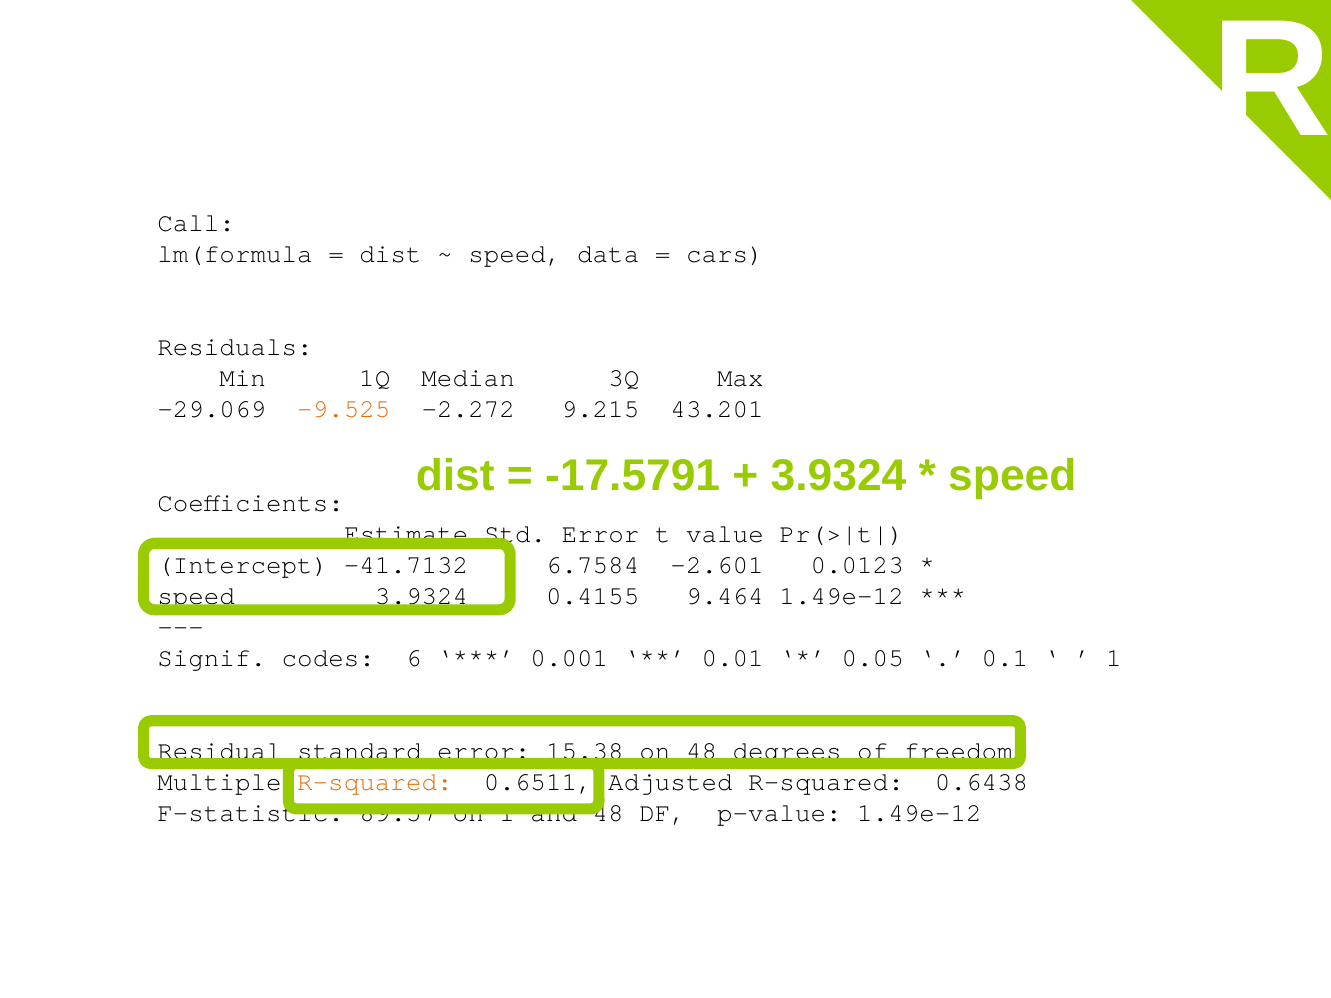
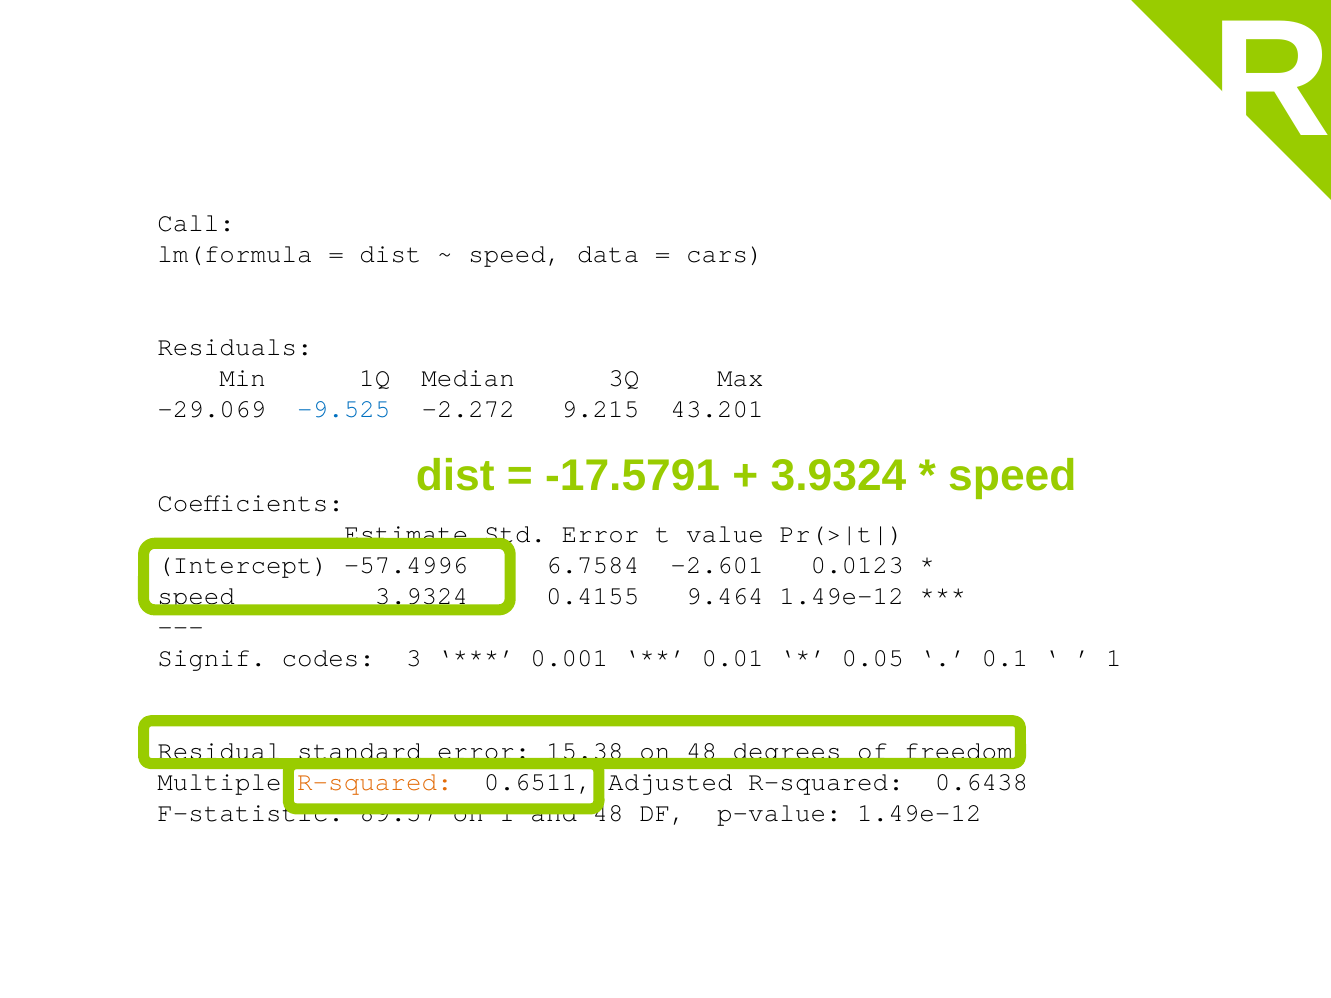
-9.525 colour: orange -> blue
-41.7132: -41.7132 -> -57.4996
6: 6 -> 3
